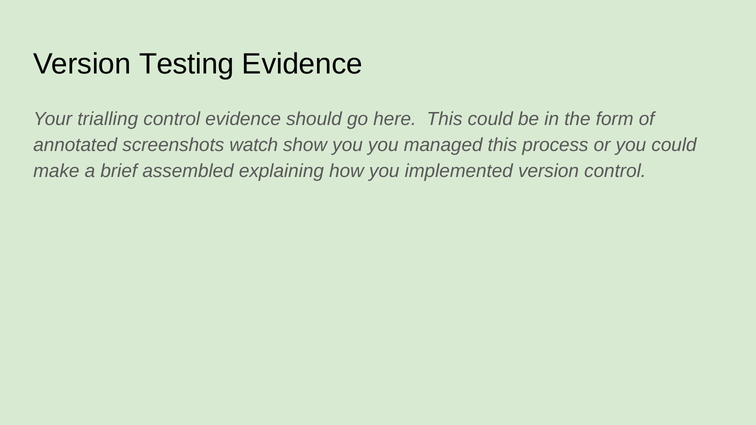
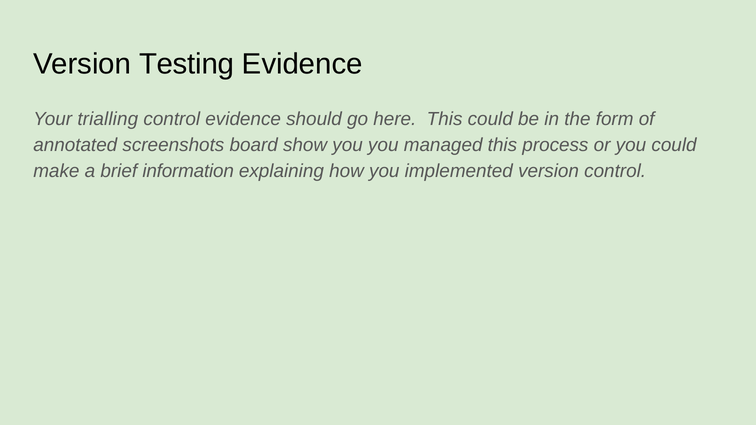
watch: watch -> board
assembled: assembled -> information
